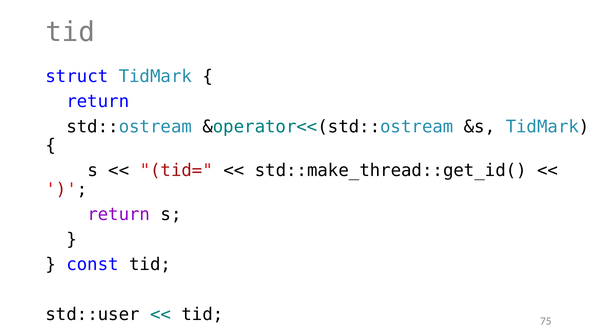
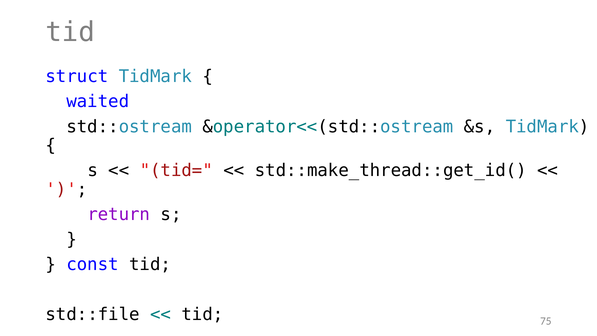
return at (98, 101): return -> waited
std::user: std::user -> std::file
